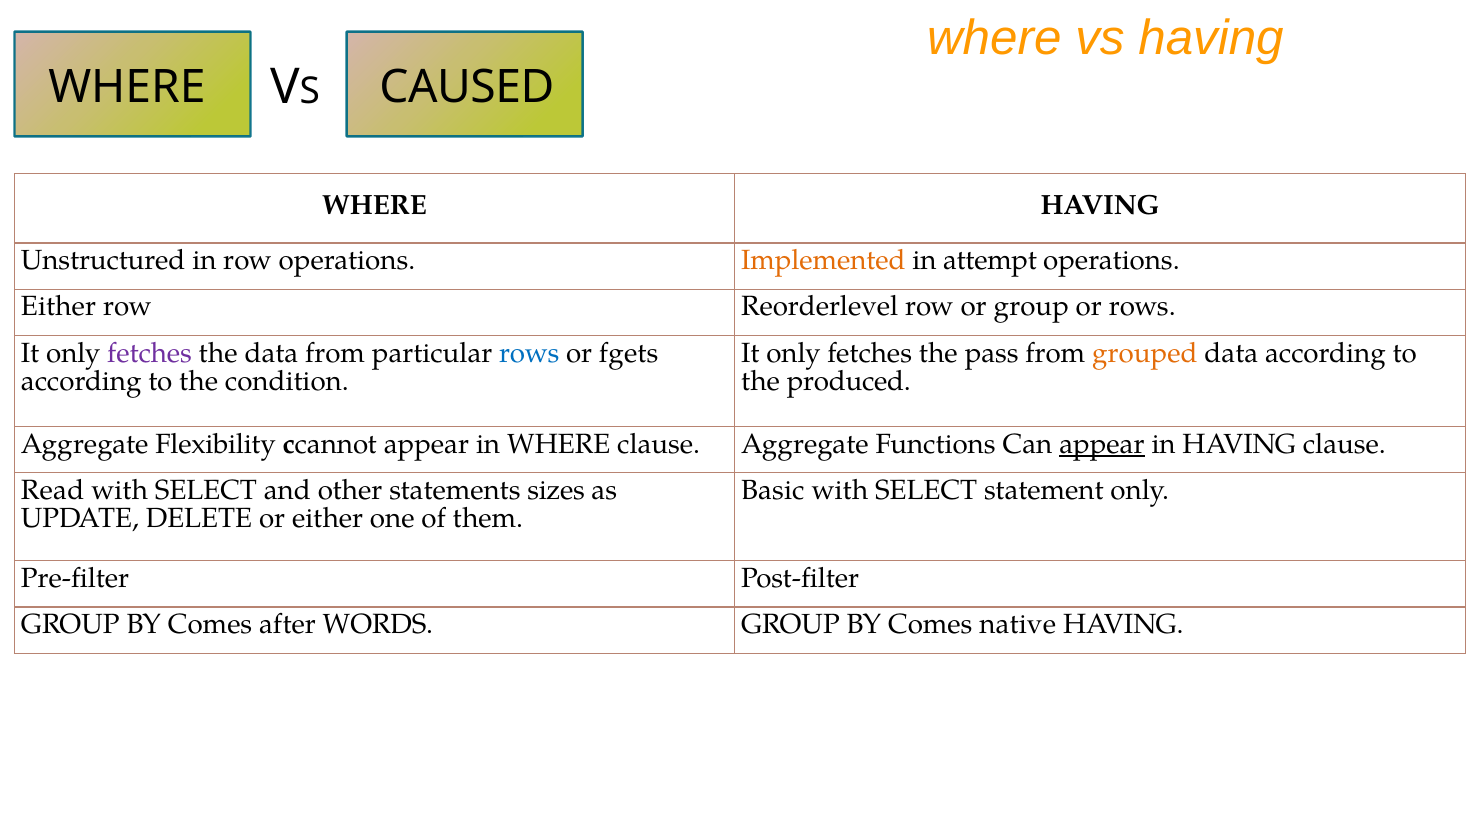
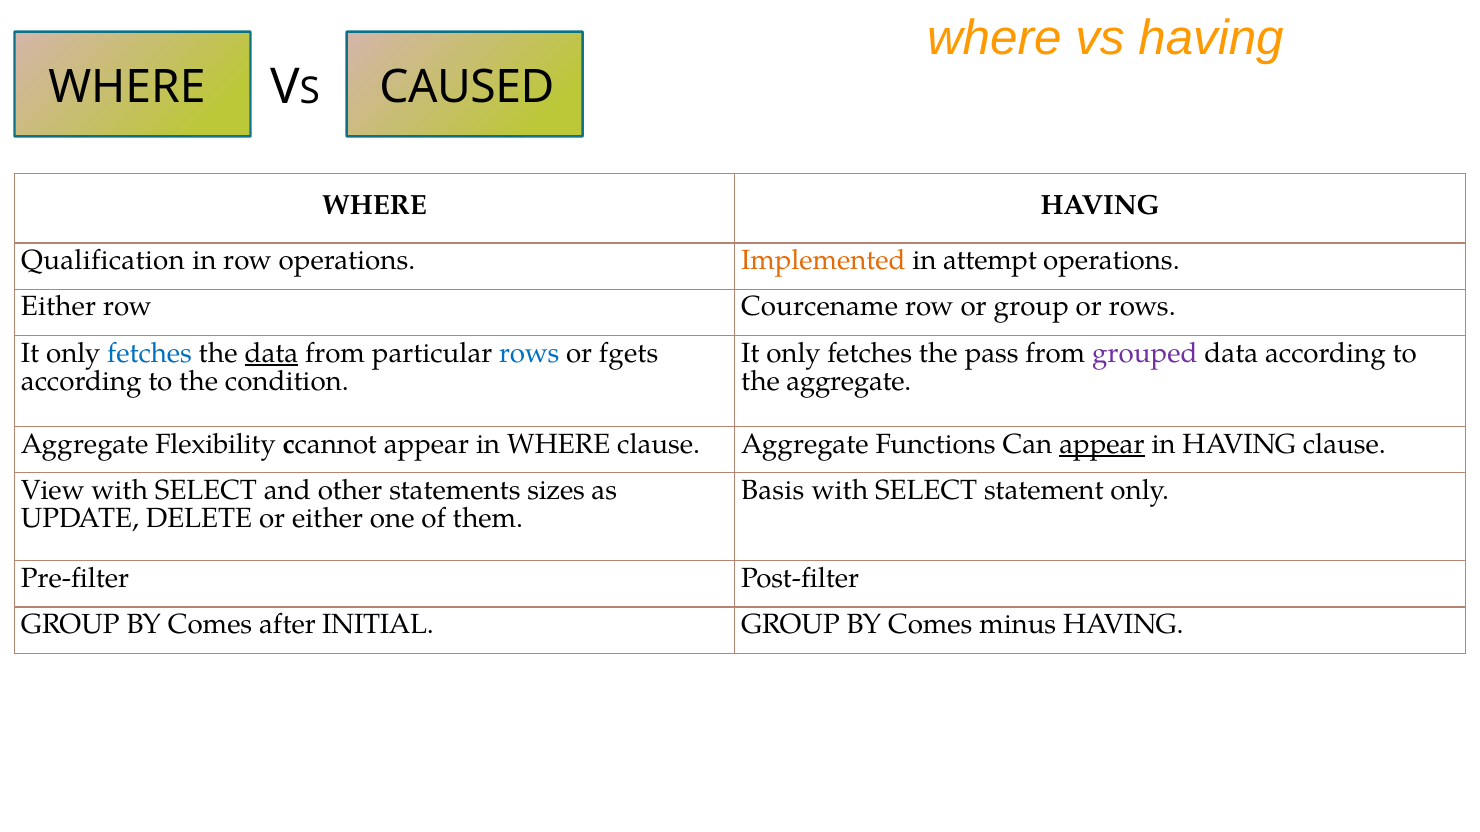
Unstructured: Unstructured -> Qualification
Reorderlevel: Reorderlevel -> Courcename
fetches at (150, 353) colour: purple -> blue
data at (271, 353) underline: none -> present
grouped colour: orange -> purple
the produced: produced -> aggregate
Read: Read -> View
Basic: Basic -> Basis
WORDS: WORDS -> INITIAL
native: native -> minus
